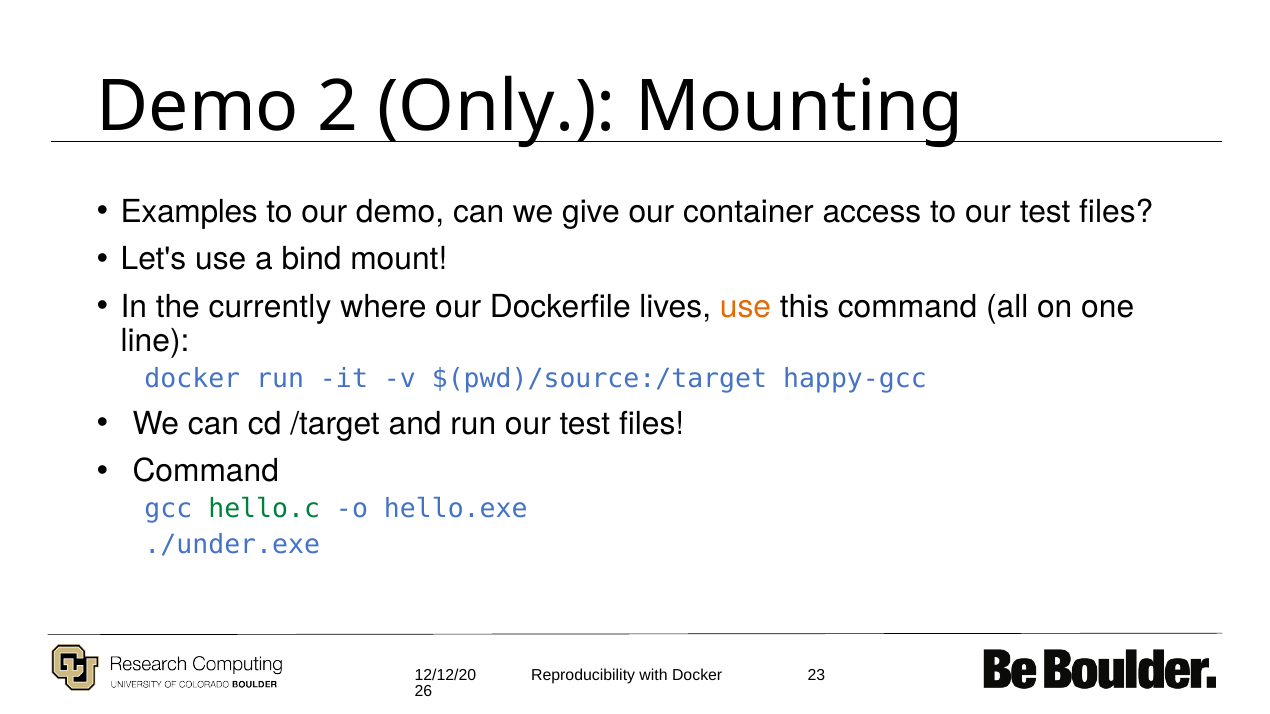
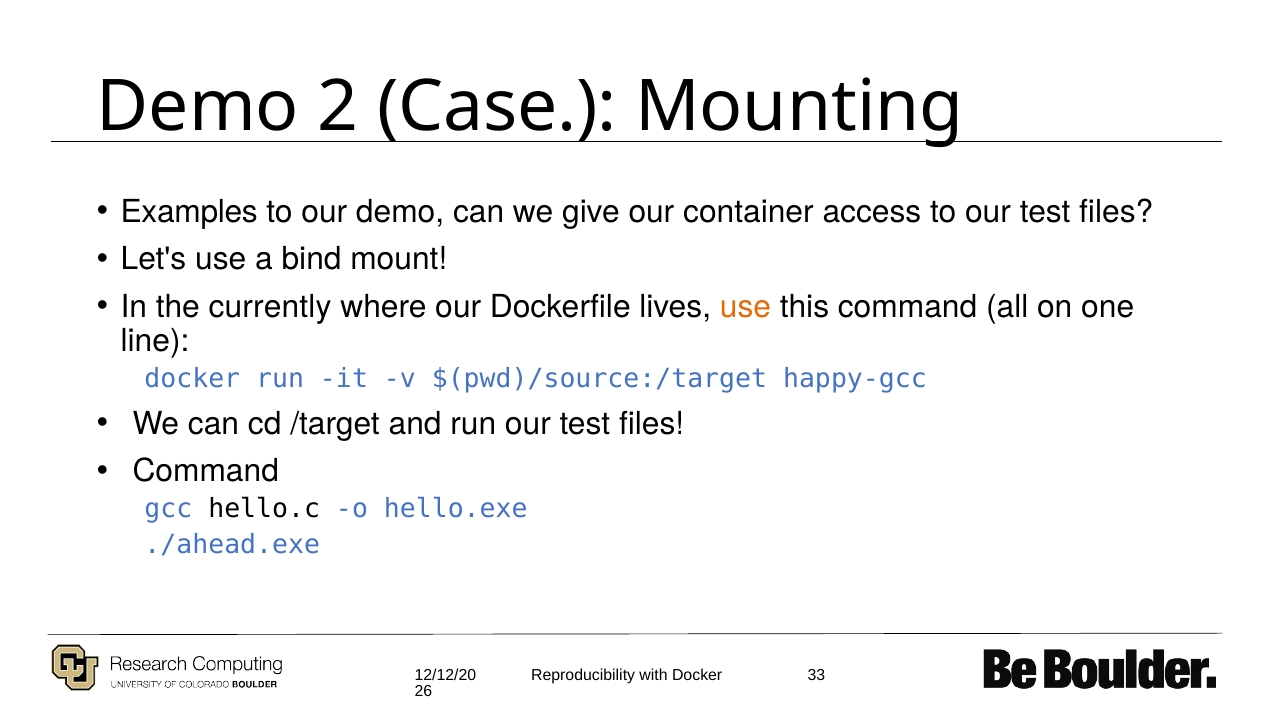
Only: Only -> Case
hello.c colour: green -> black
./under.exe: ./under.exe -> ./ahead.exe
23: 23 -> 33
